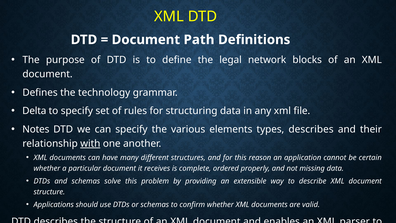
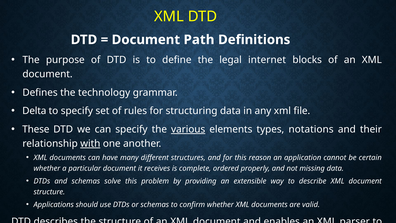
network: network -> internet
Notes: Notes -> These
various underline: none -> present
types describes: describes -> notations
